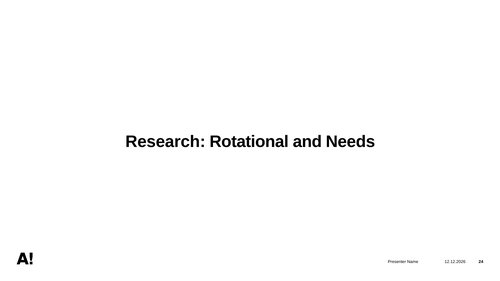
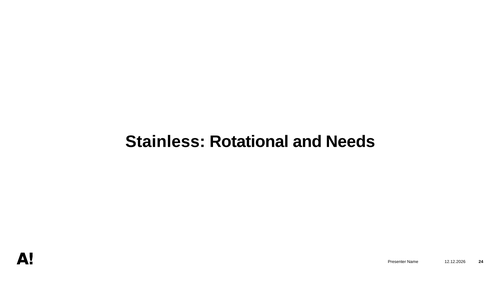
Research: Research -> Stainless
